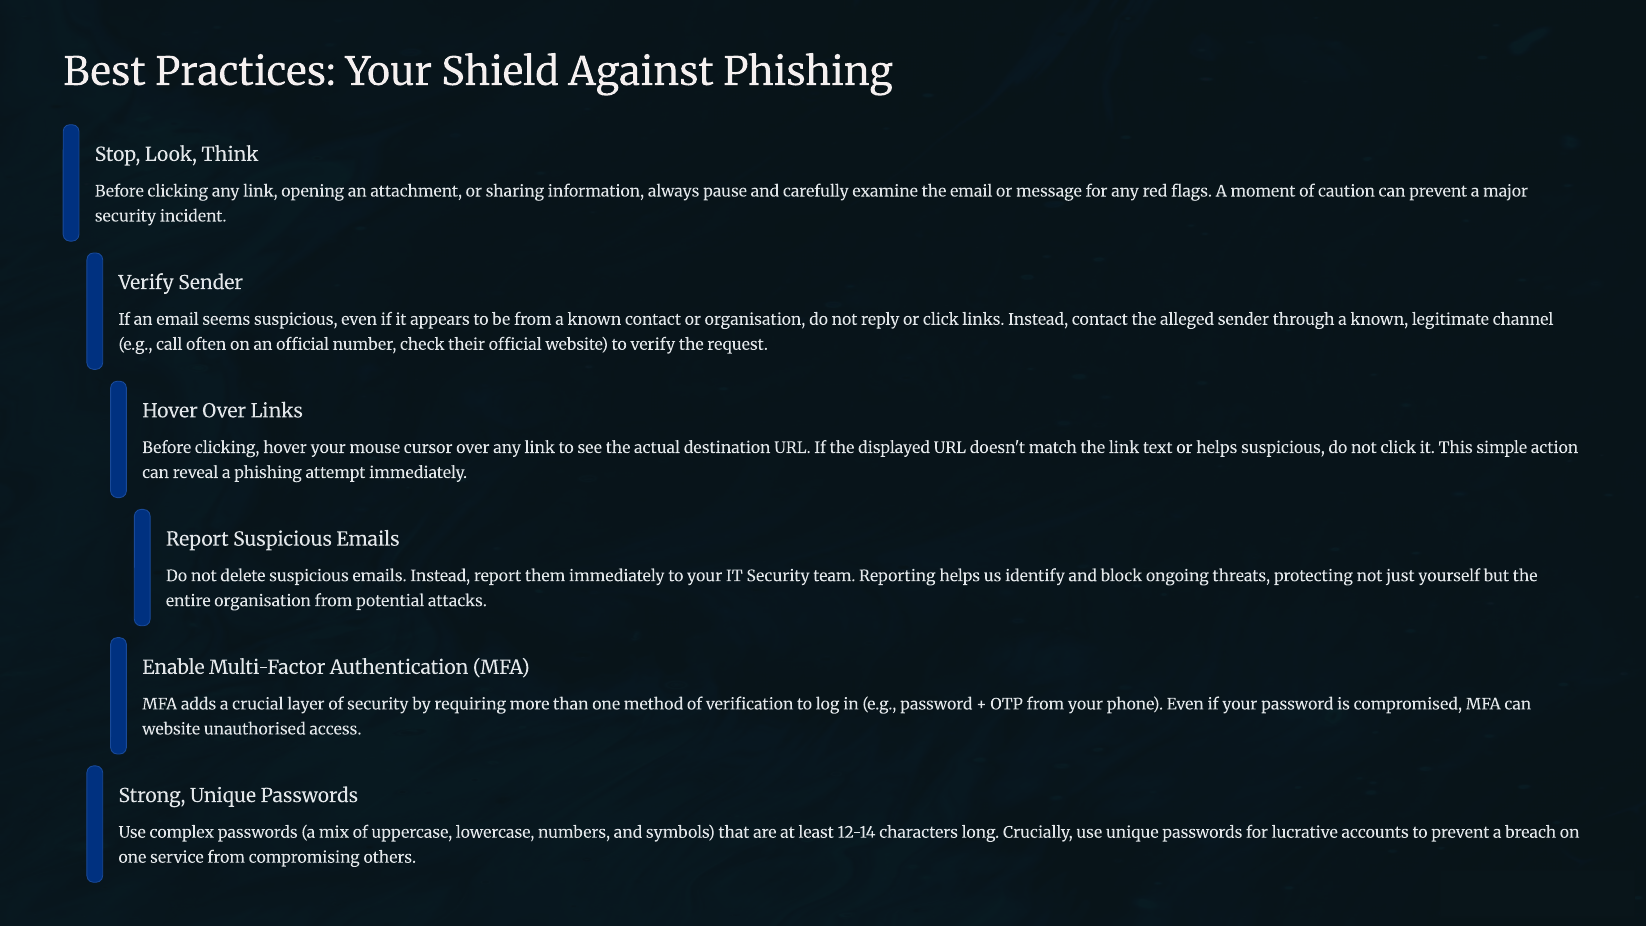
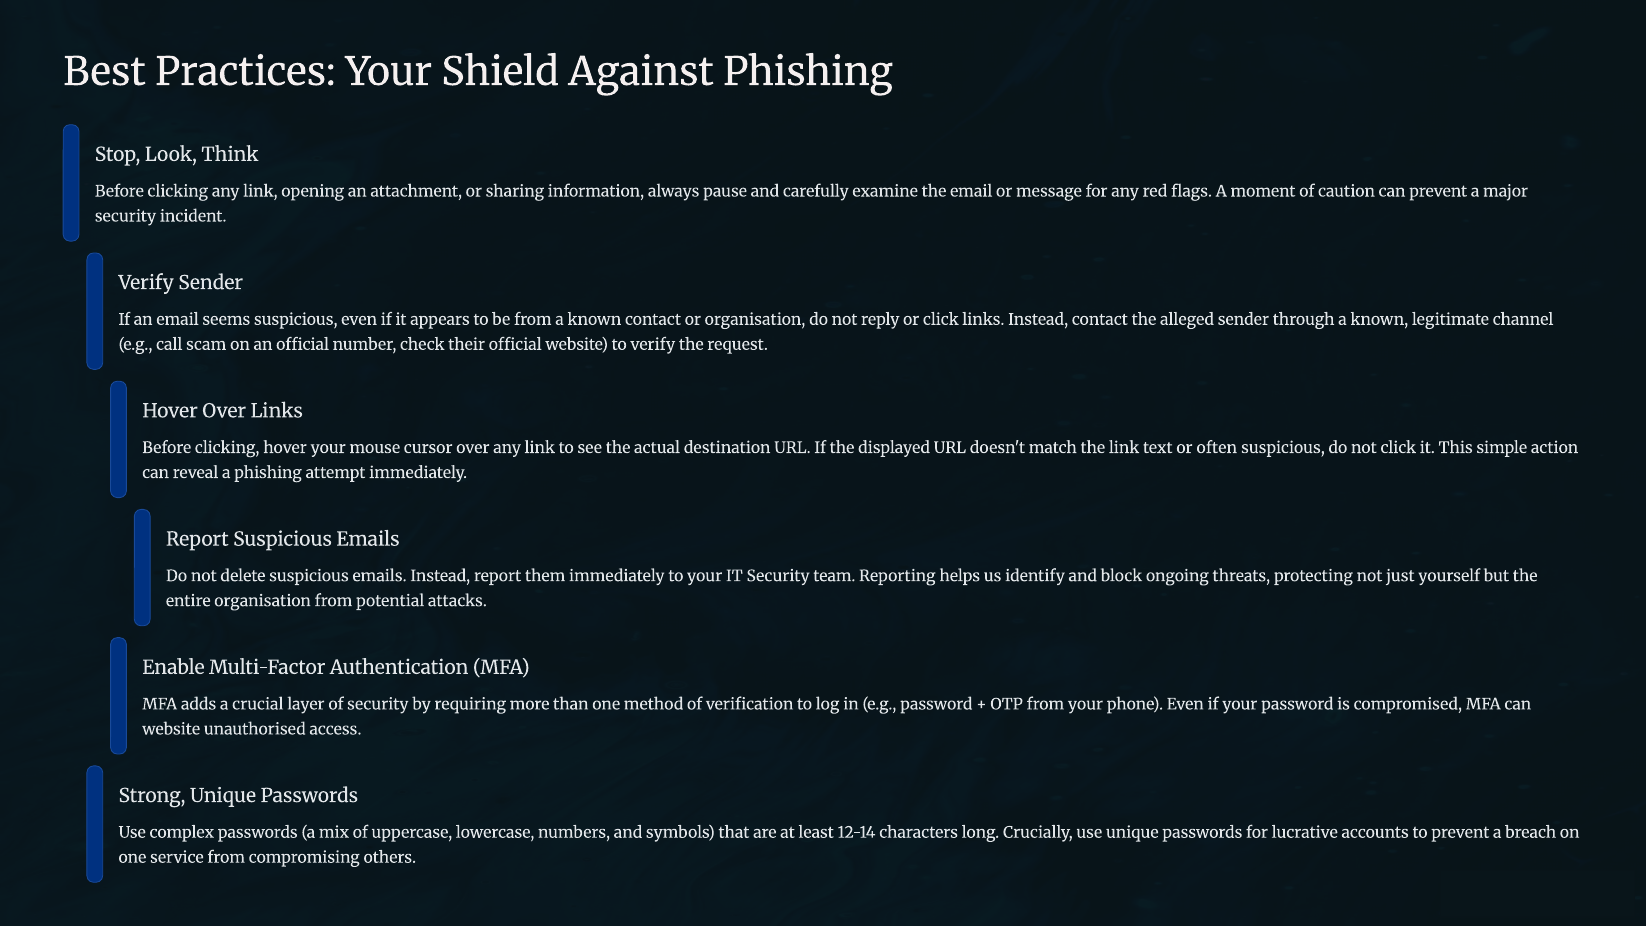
often: often -> scam
or helps: helps -> often
